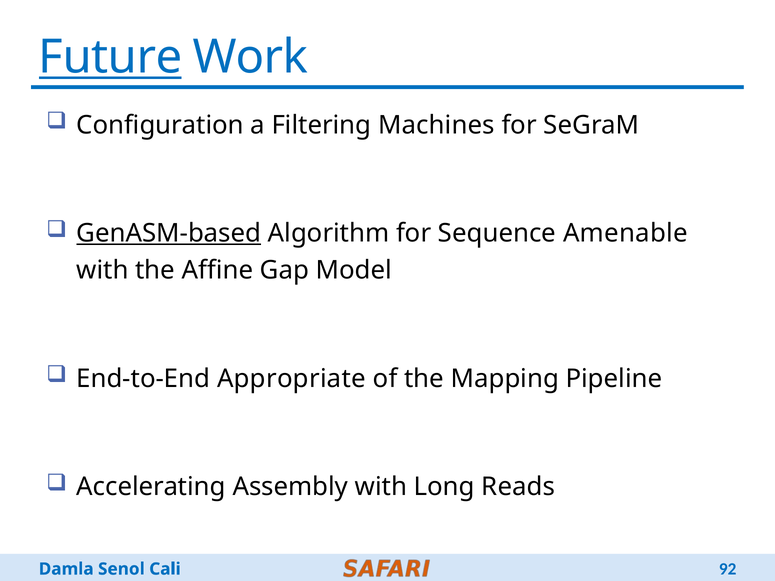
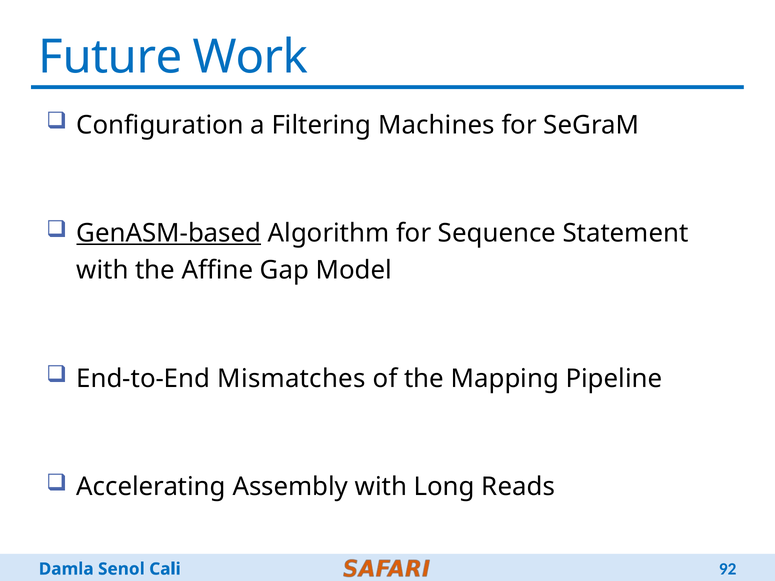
Future underline: present -> none
Amenable: Amenable -> Statement
Appropriate: Appropriate -> Mismatches
